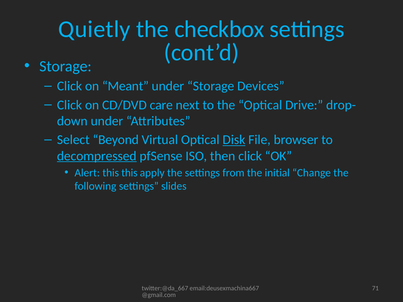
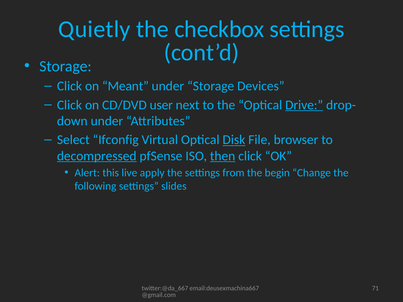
care: care -> user
Drive underline: none -> present
Beyond: Beyond -> Ifconfig
then underline: none -> present
this this: this -> live
initial: initial -> begin
